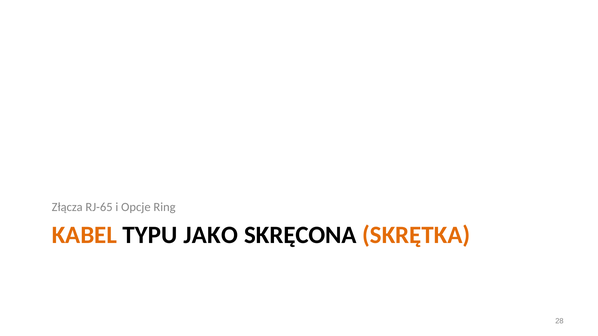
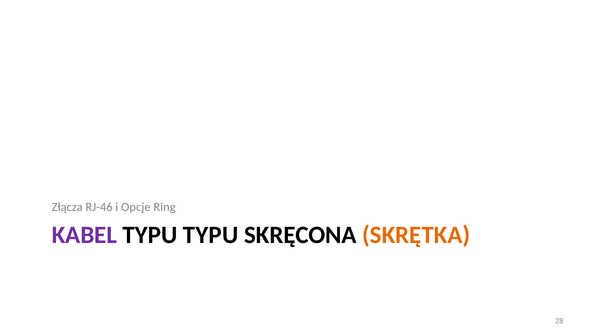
RJ-65: RJ-65 -> RJ-46
KABEL colour: orange -> purple
TYPU JAKO: JAKO -> TYPU
